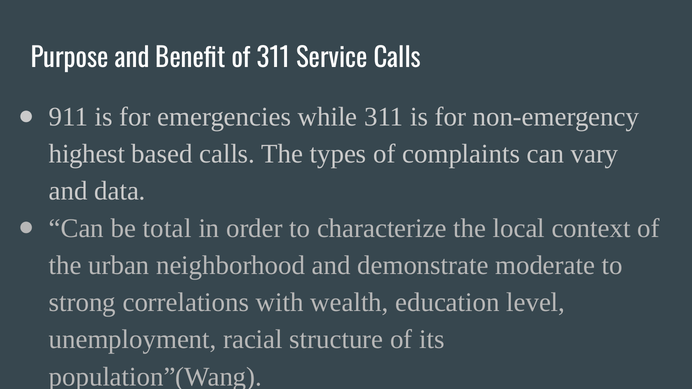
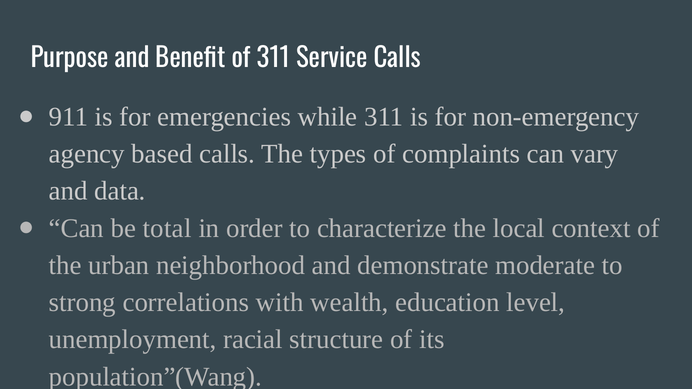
highest: highest -> agency
